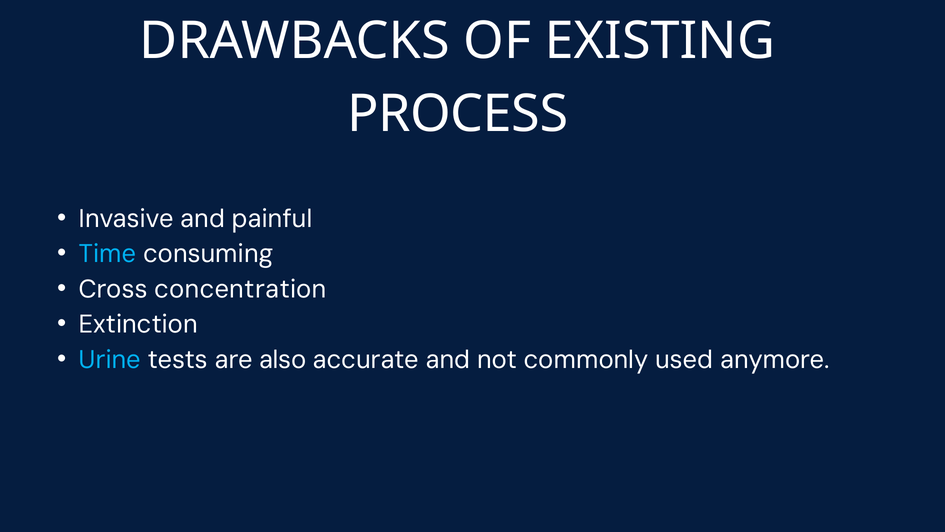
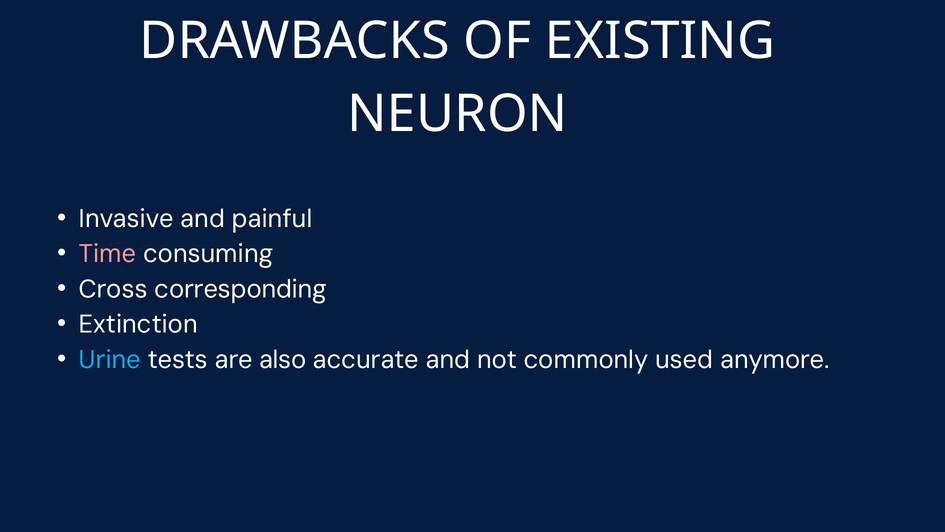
PROCESS: PROCESS -> NEURON
Time colour: light blue -> pink
concentration: concentration -> corresponding
